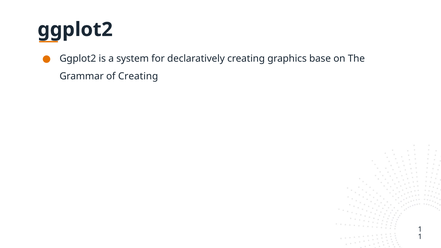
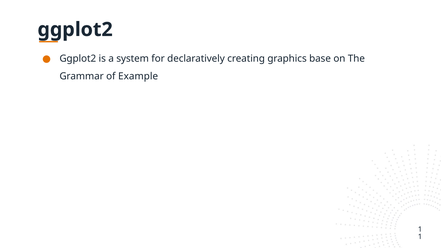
of Creating: Creating -> Example
